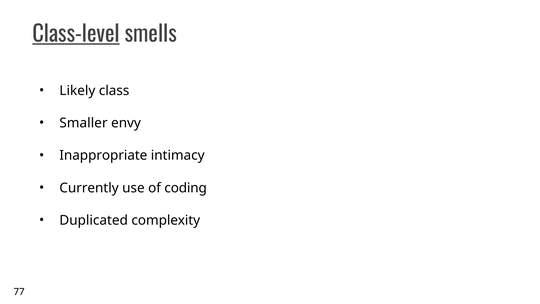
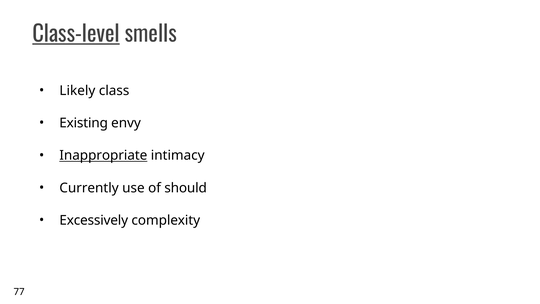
Smaller: Smaller -> Existing
Inappropriate underline: none -> present
coding: coding -> should
Duplicated: Duplicated -> Excessively
